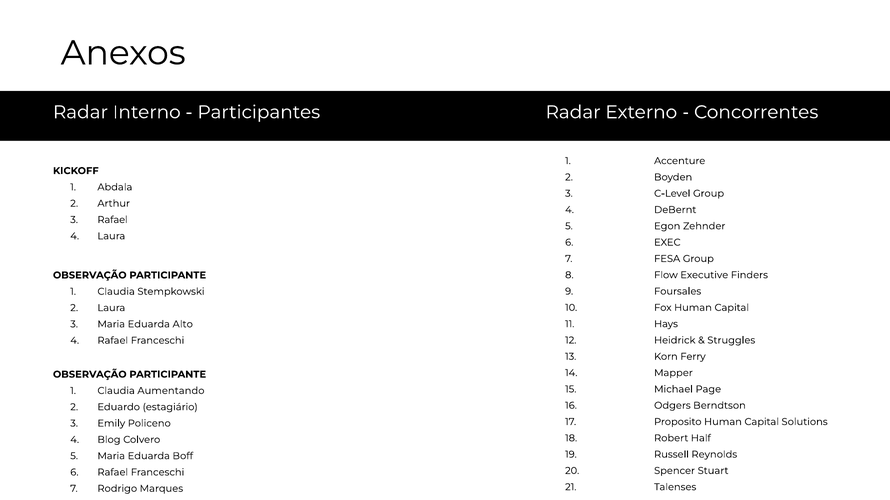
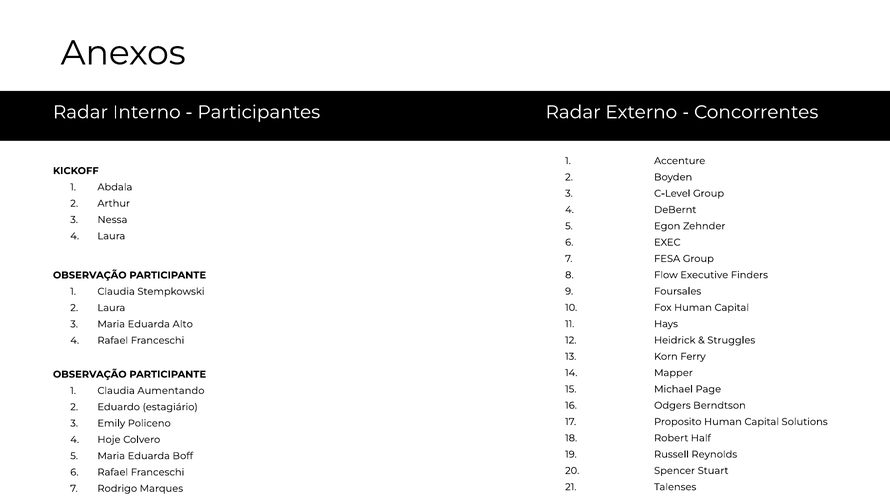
3 Rafael: Rafael -> Nessa
Blog: Blog -> Hoje
